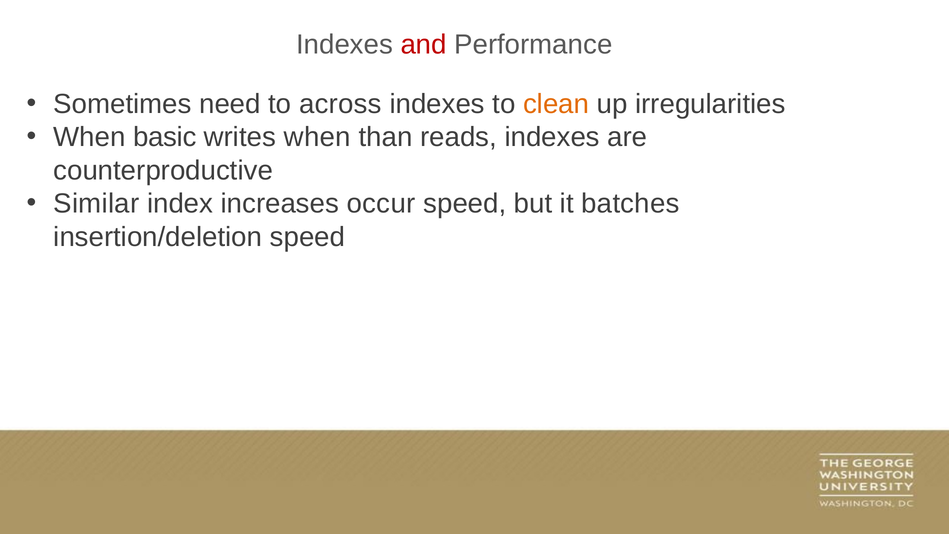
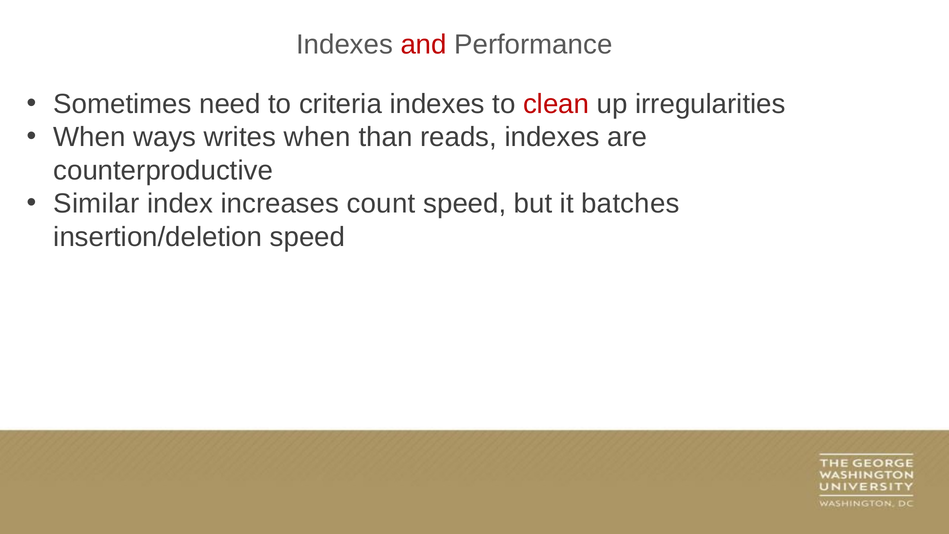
across: across -> criteria
clean colour: orange -> red
basic: basic -> ways
occur: occur -> count
